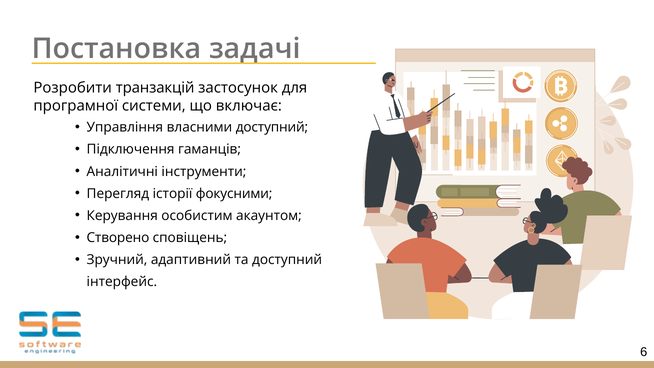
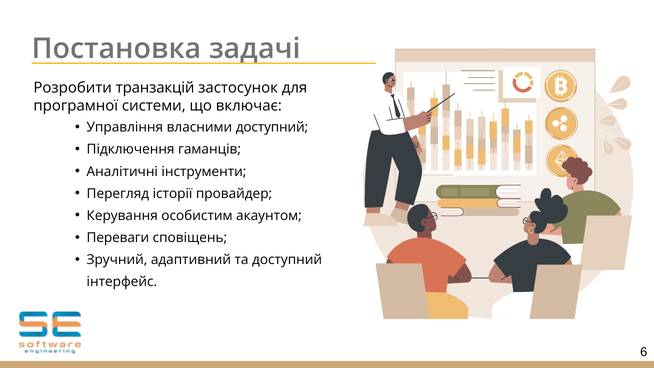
фокусними: фокусними -> провайдер
Створено: Створено -> Переваги
